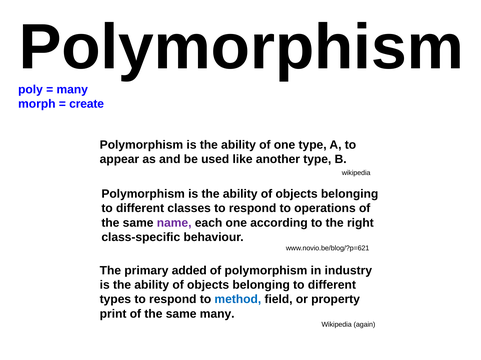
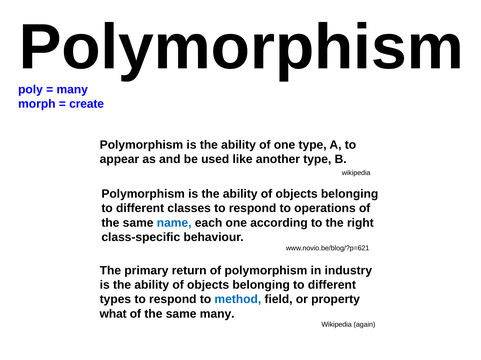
name colour: purple -> blue
added: added -> return
print: print -> what
